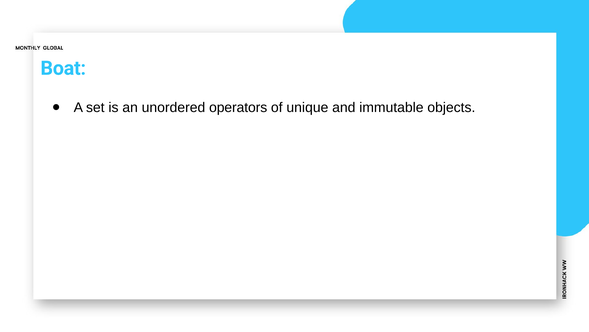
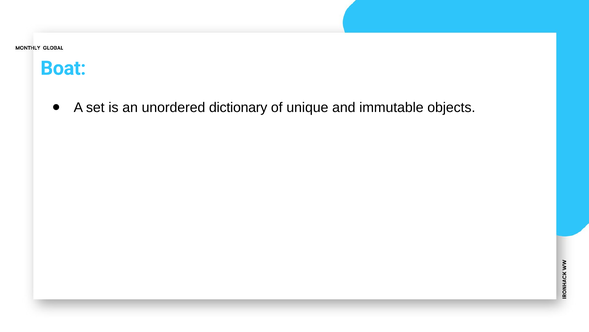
operators: operators -> dictionary
